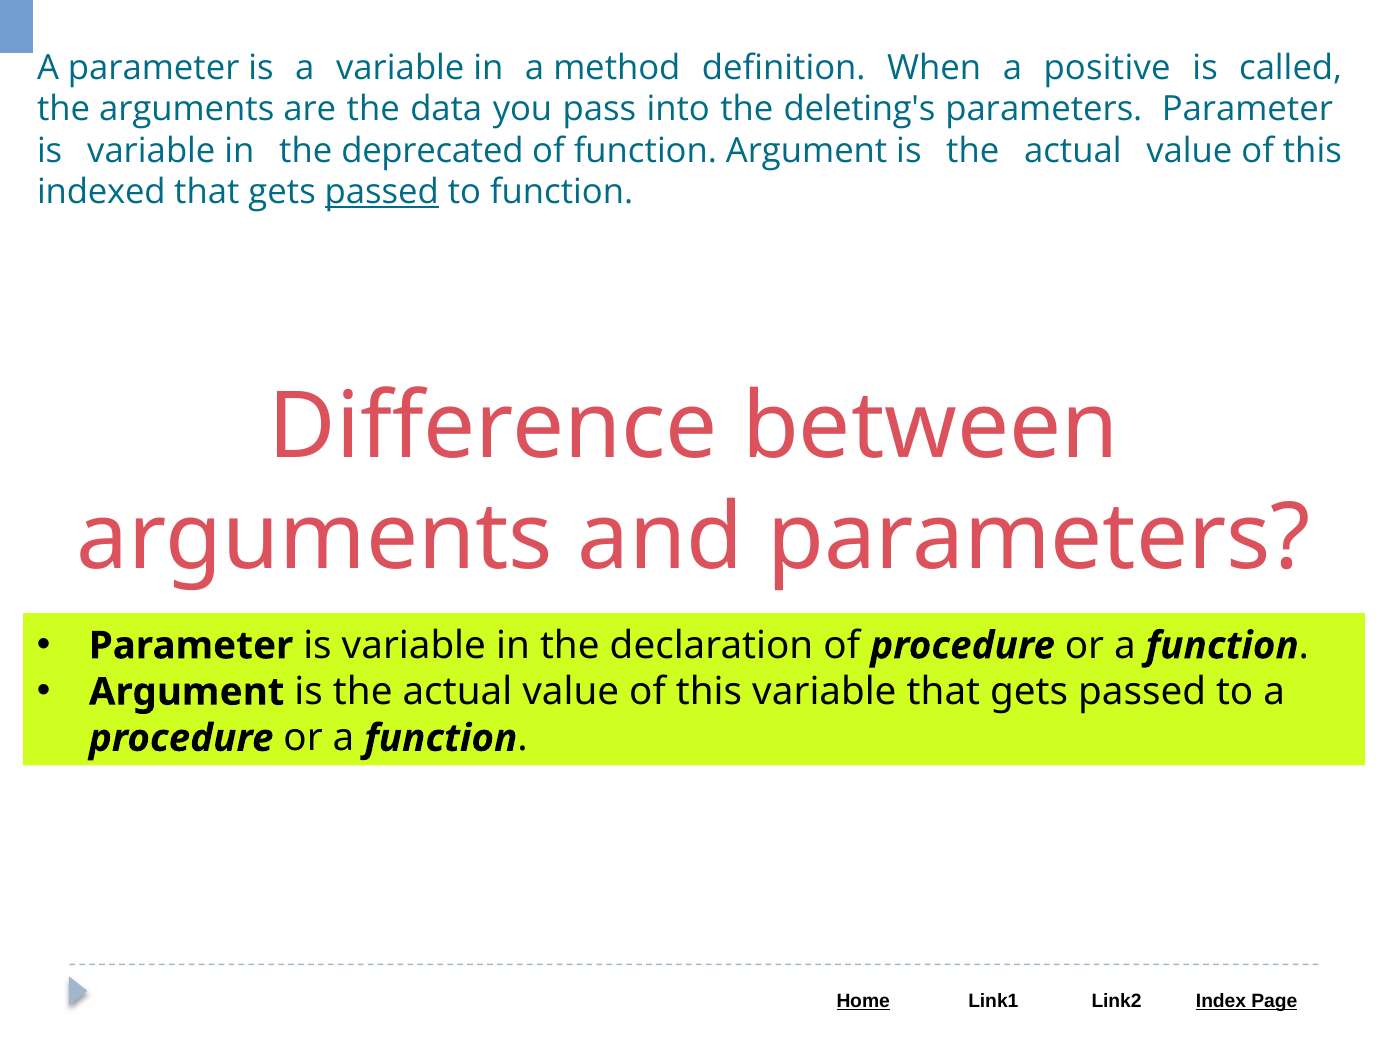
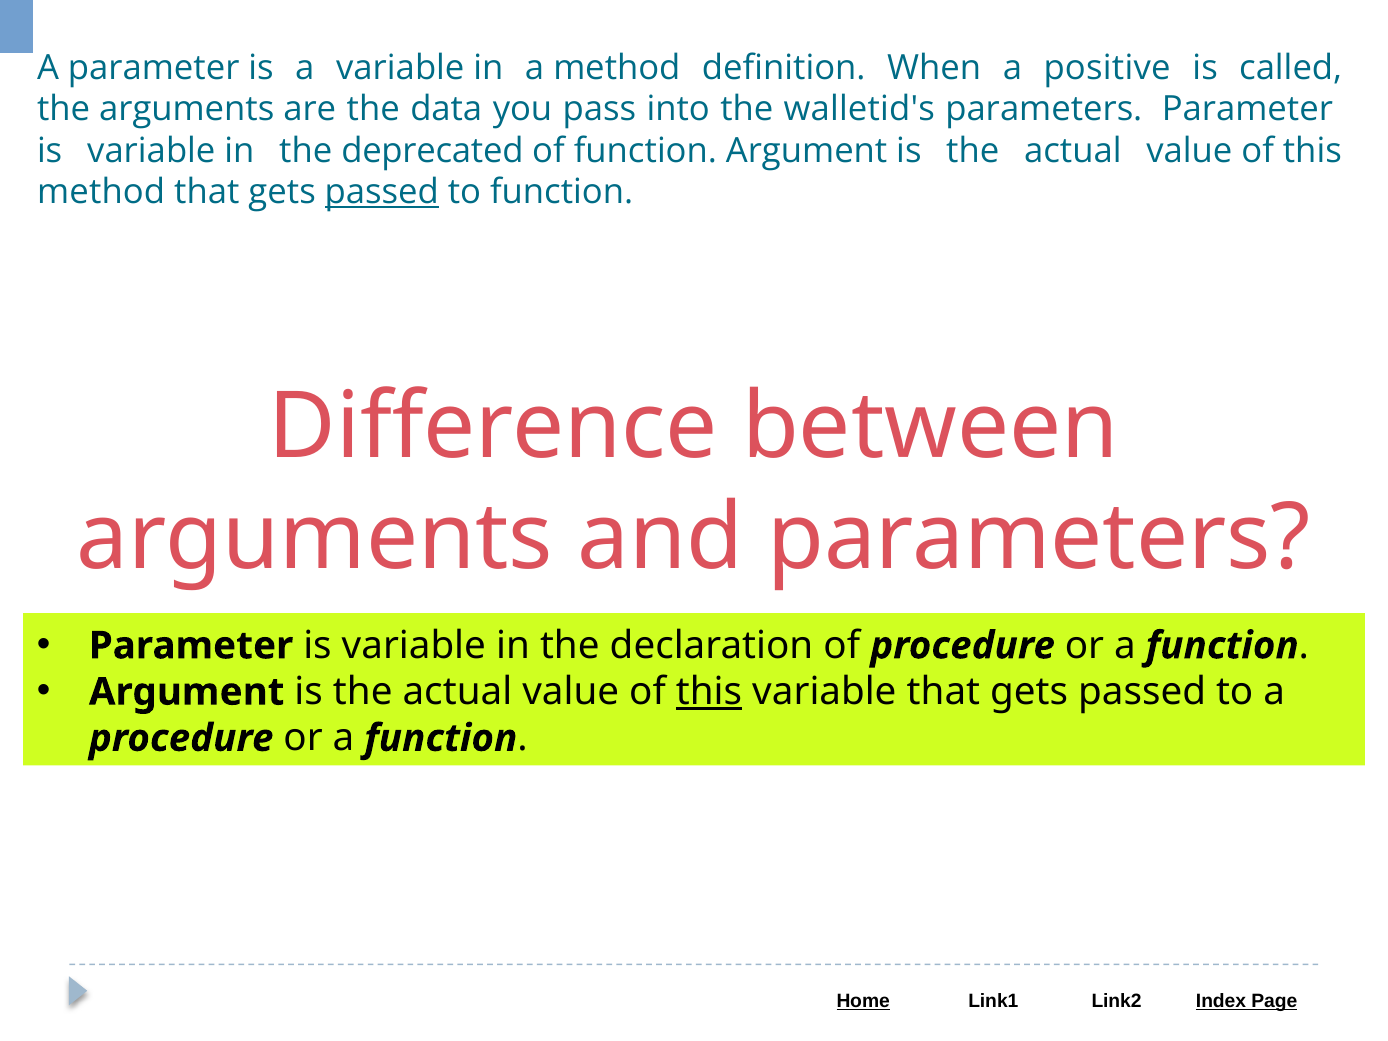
deleting's: deleting's -> walletid's
indexed at (101, 192): indexed -> method
this at (709, 692) underline: none -> present
